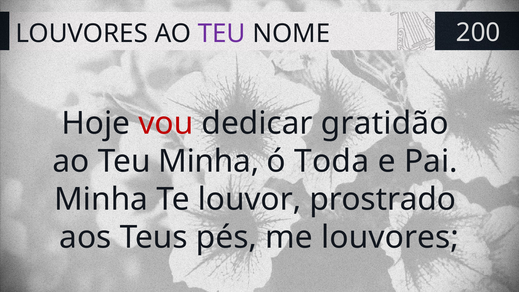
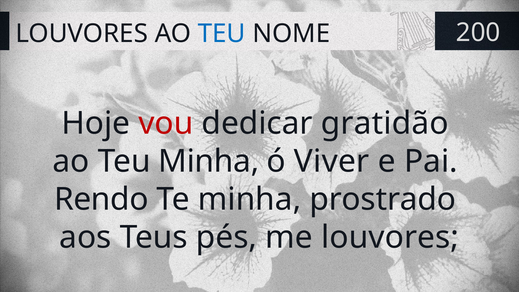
TEU at (222, 34) colour: purple -> blue
Toda: Toda -> Viver
Minha at (101, 199): Minha -> Rendo
Te louvor: louvor -> minha
